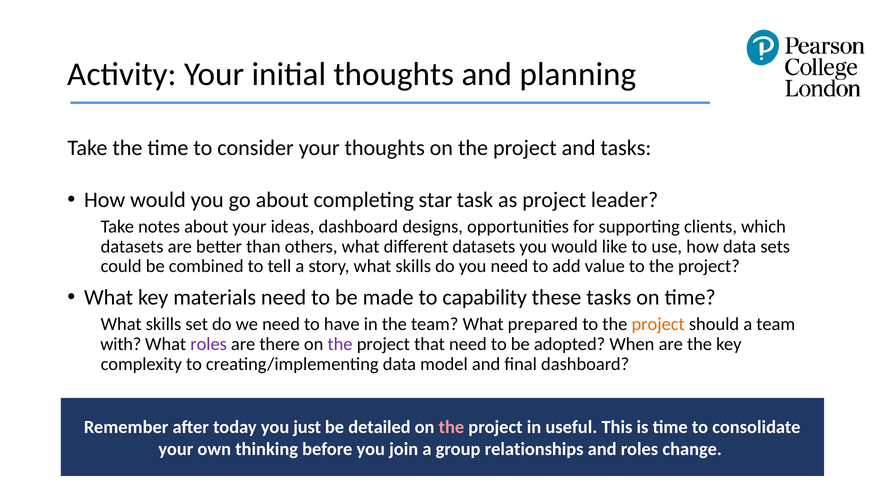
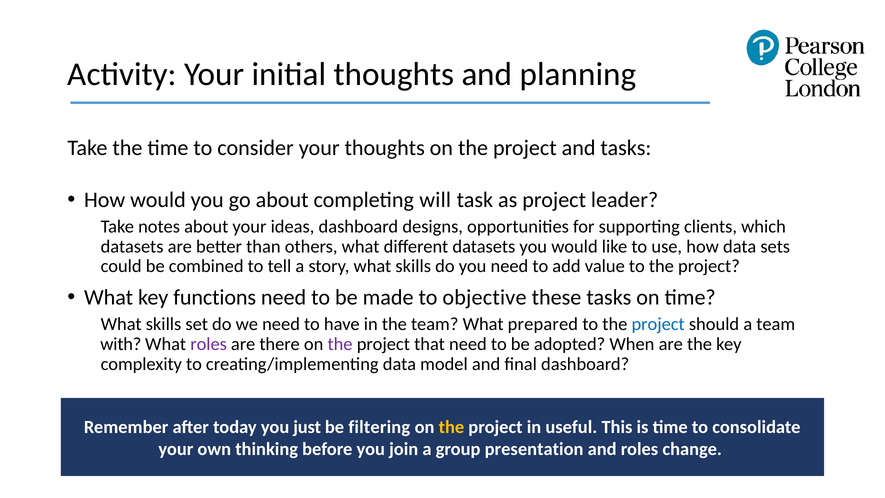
star: star -> will
materials: materials -> functions
capability: capability -> objective
project at (658, 324) colour: orange -> blue
detailed: detailed -> filtering
the at (451, 427) colour: pink -> yellow
relationships: relationships -> presentation
